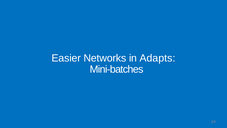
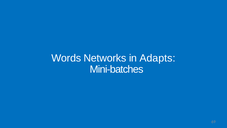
Easier: Easier -> Words
